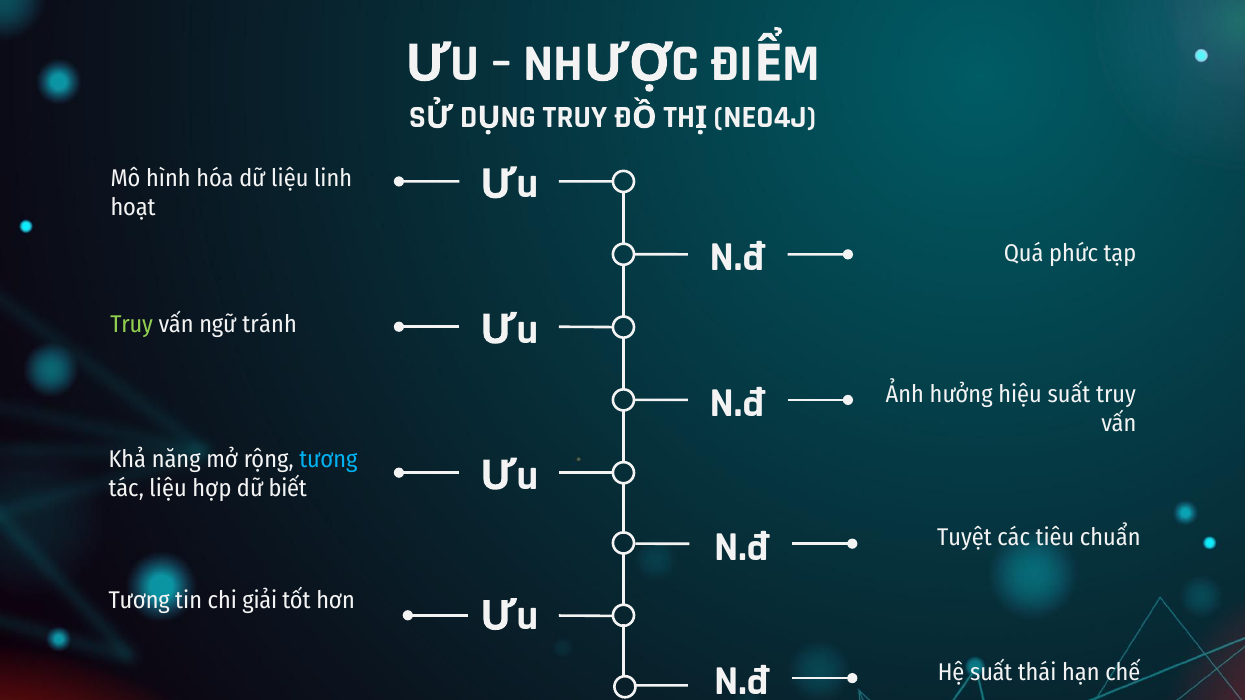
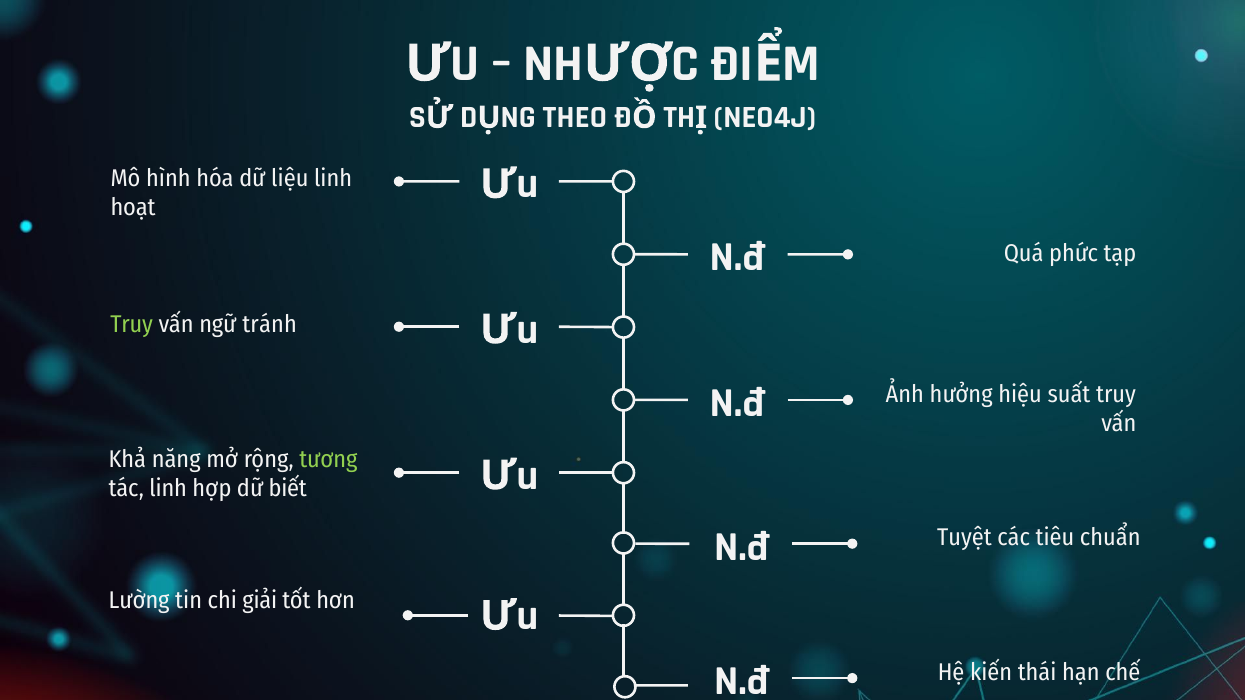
TRUY at (575, 118): TRUY -> THEO
tương at (328, 460) colour: light blue -> light green
tác liệu: liệu -> linh
Tương at (139, 600): Tương -> Lường
Hệ suất: suất -> kiến
